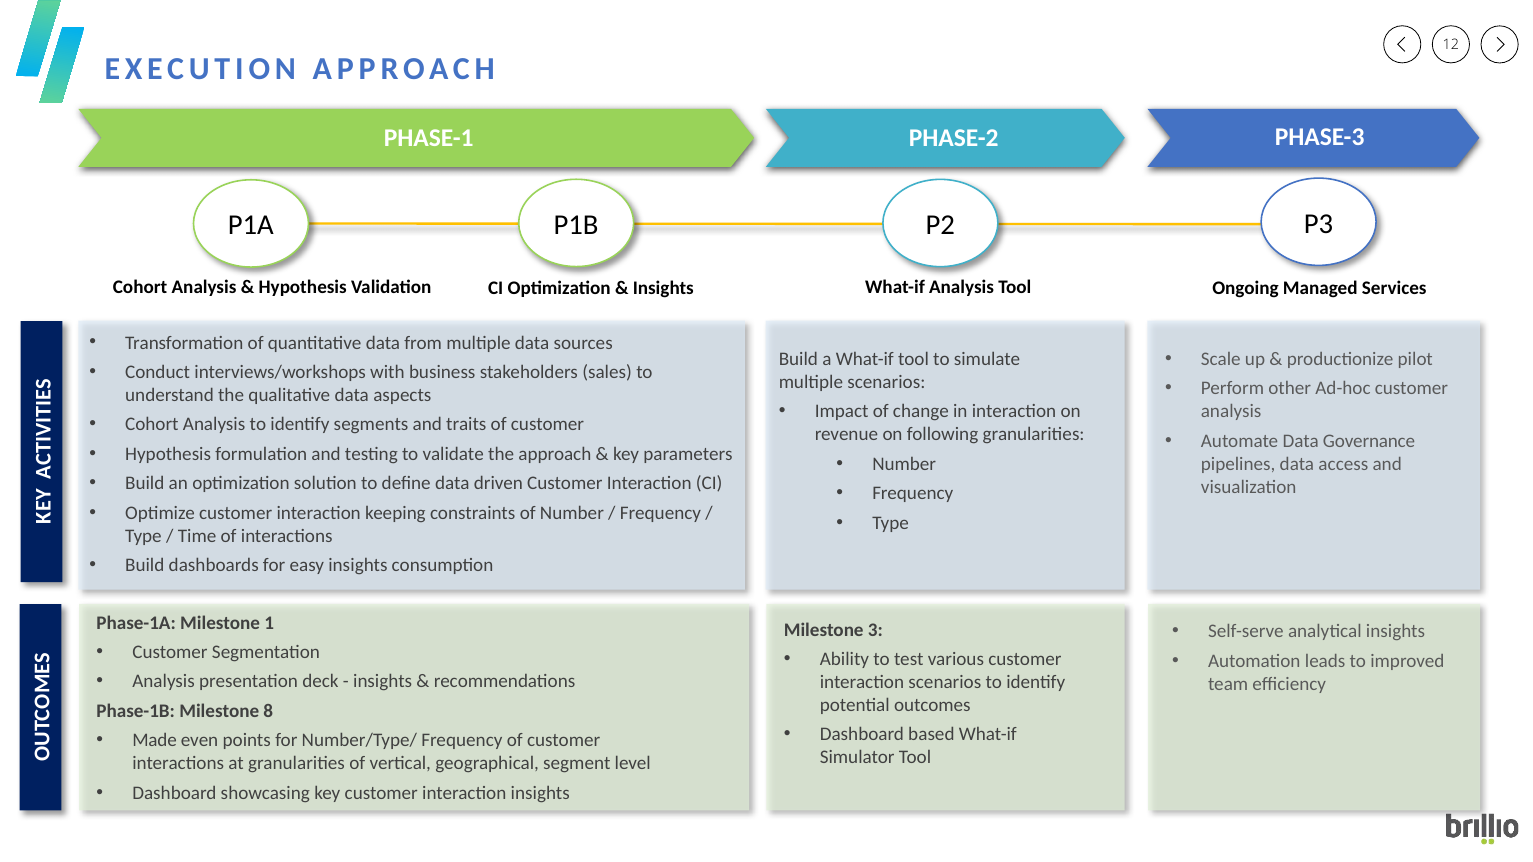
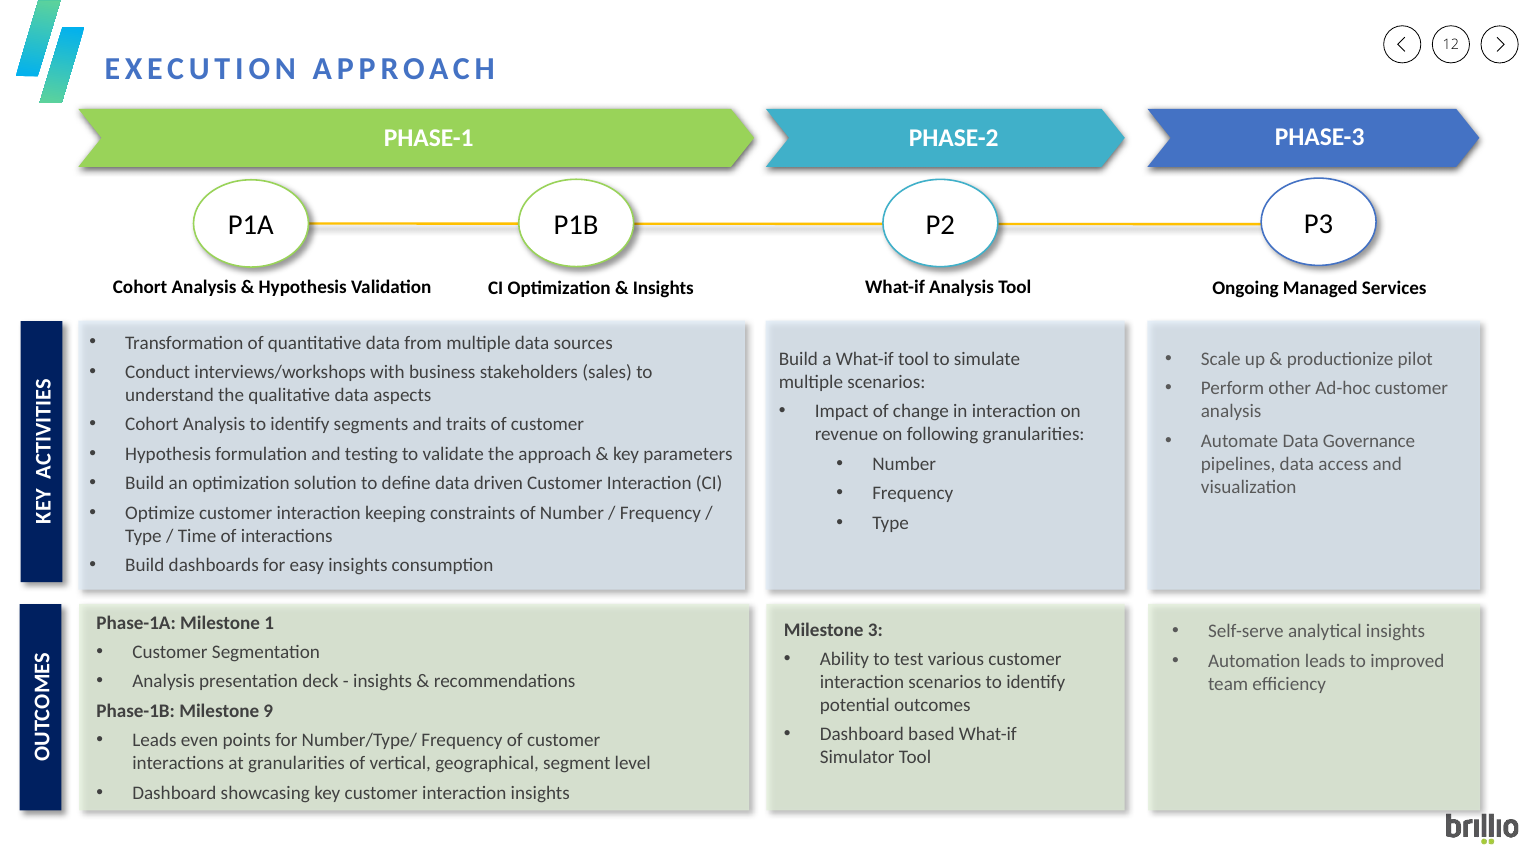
8: 8 -> 9
Made at (155, 741): Made -> Leads
